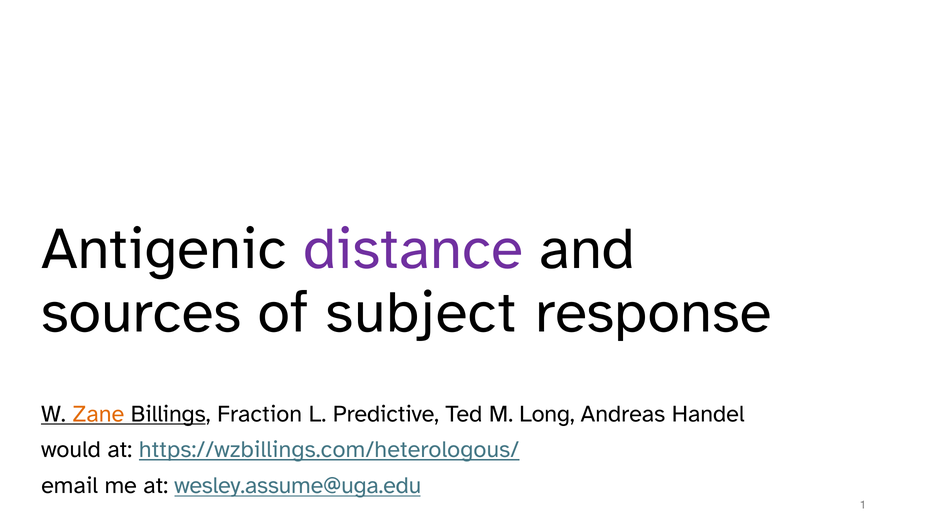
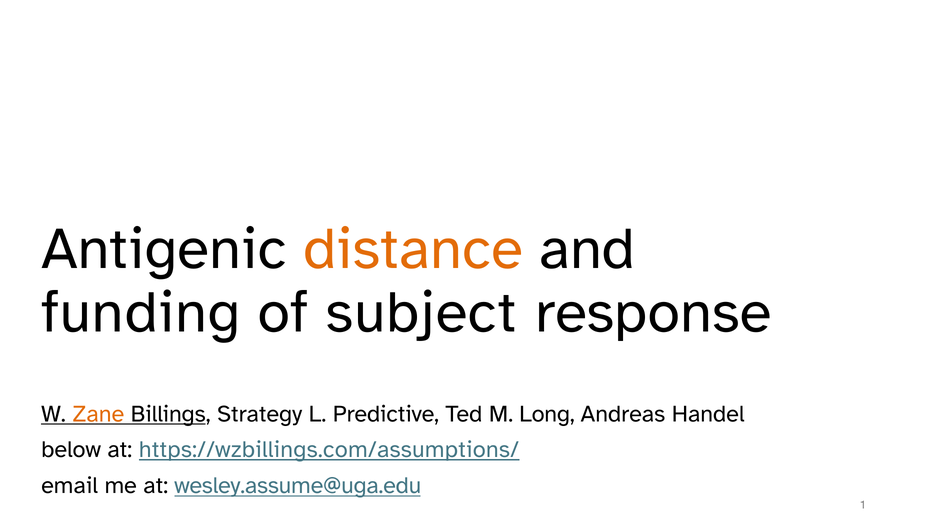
distance colour: purple -> orange
sources: sources -> funding
Fraction: Fraction -> Strategy
would: would -> below
https://wzbillings.com/heterologous/: https://wzbillings.com/heterologous/ -> https://wzbillings.com/assumptions/
